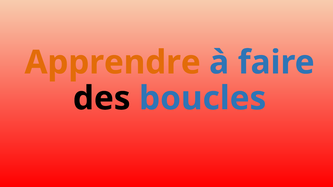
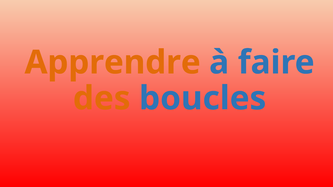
des colour: black -> orange
